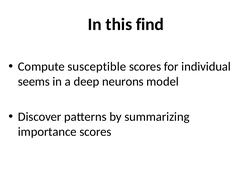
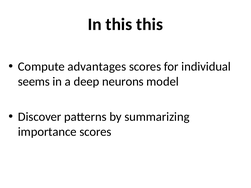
this find: find -> this
susceptible: susceptible -> advantages
